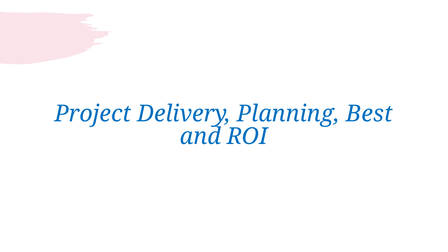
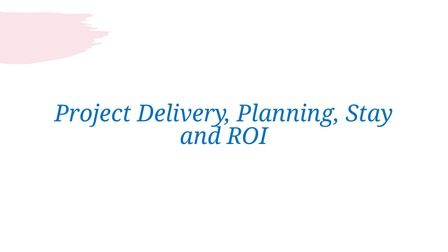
Best: Best -> Stay
